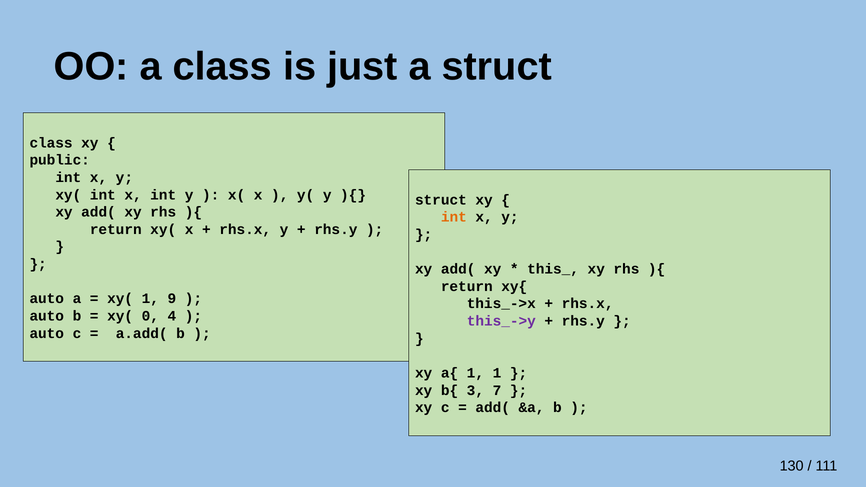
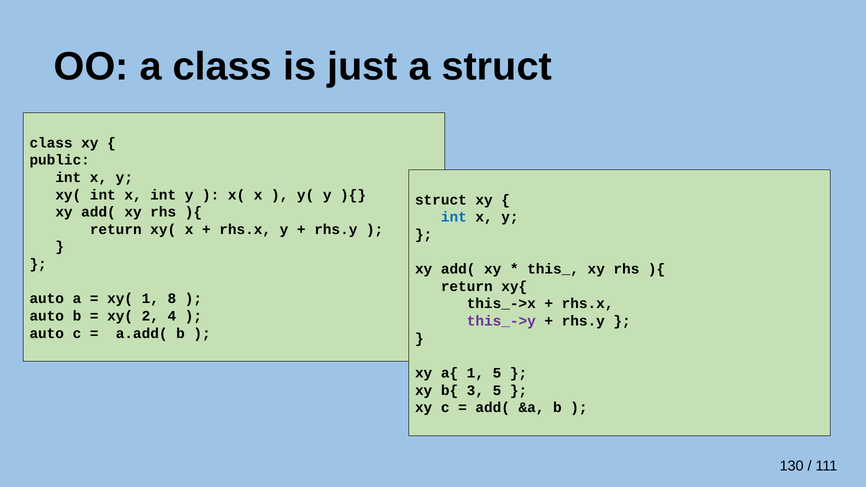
int at (454, 217) colour: orange -> blue
9: 9 -> 8
0: 0 -> 2
1 1: 1 -> 5
3 7: 7 -> 5
